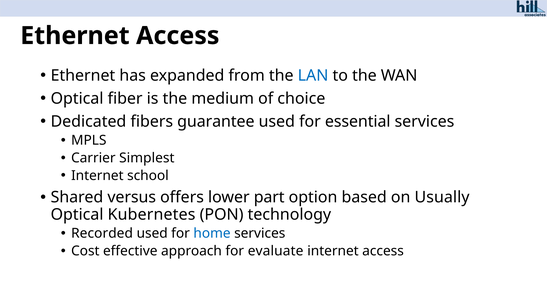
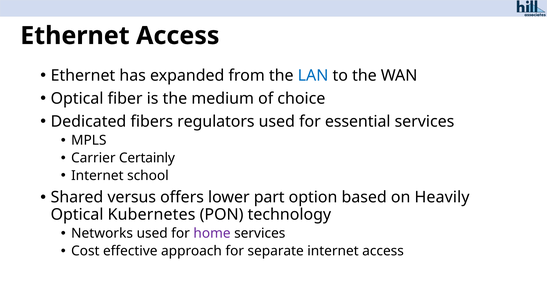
guarantee: guarantee -> regulators
Simplest: Simplest -> Certainly
Usually: Usually -> Heavily
Recorded: Recorded -> Networks
home colour: blue -> purple
evaluate: evaluate -> separate
